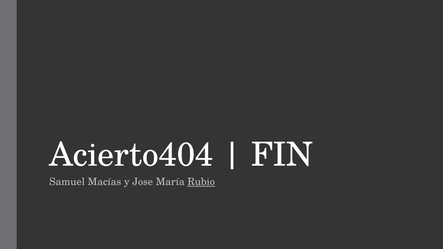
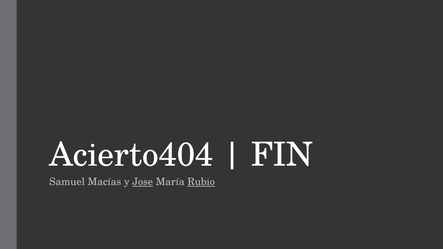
Jose underline: none -> present
